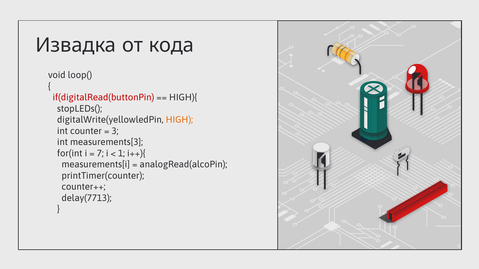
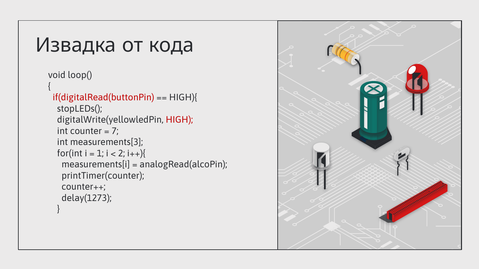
HIGH colour: orange -> red
3: 3 -> 7
7: 7 -> 1
1: 1 -> 2
delay(7713: delay(7713 -> delay(1273
